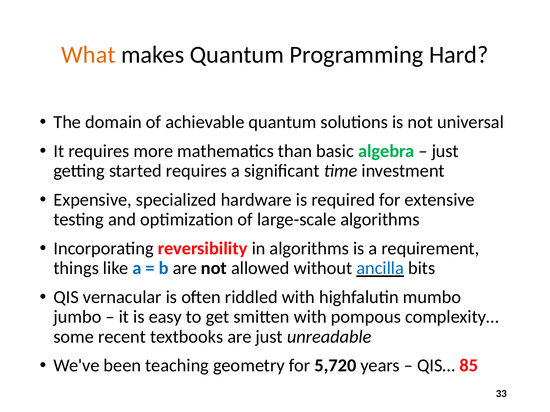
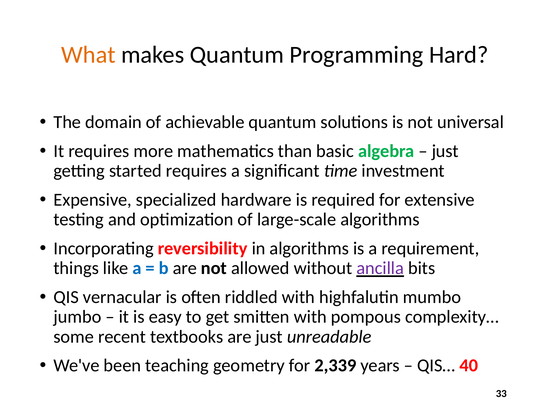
ancilla colour: blue -> purple
5,720: 5,720 -> 2,339
85: 85 -> 40
